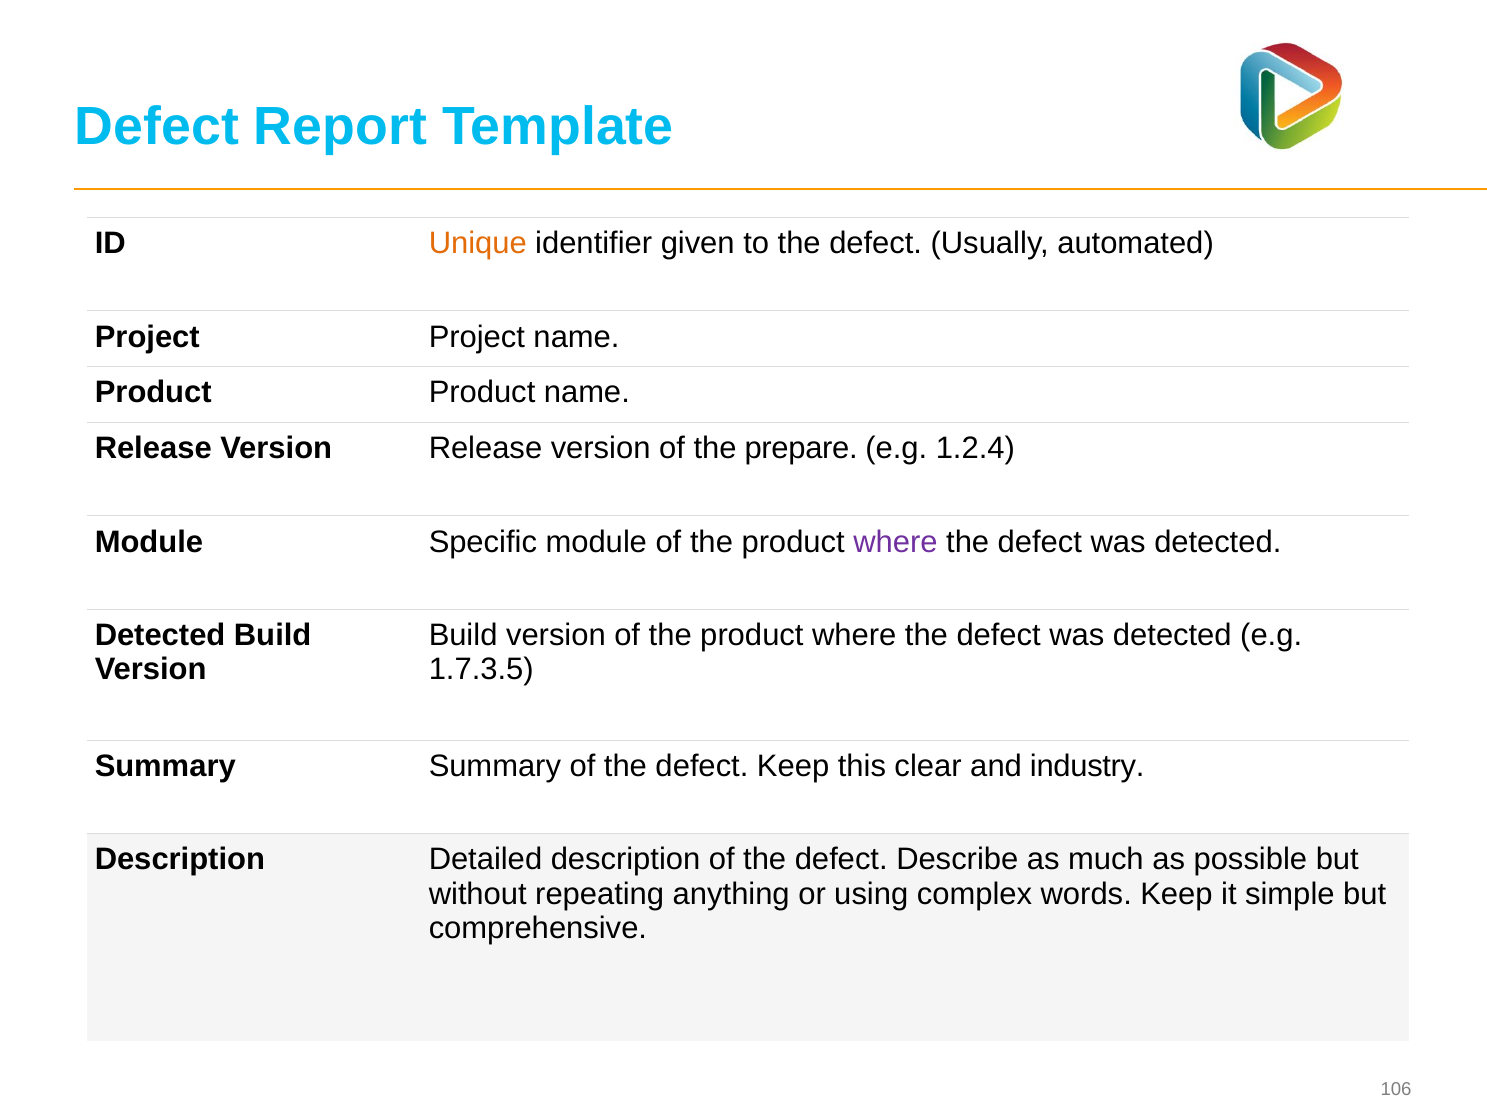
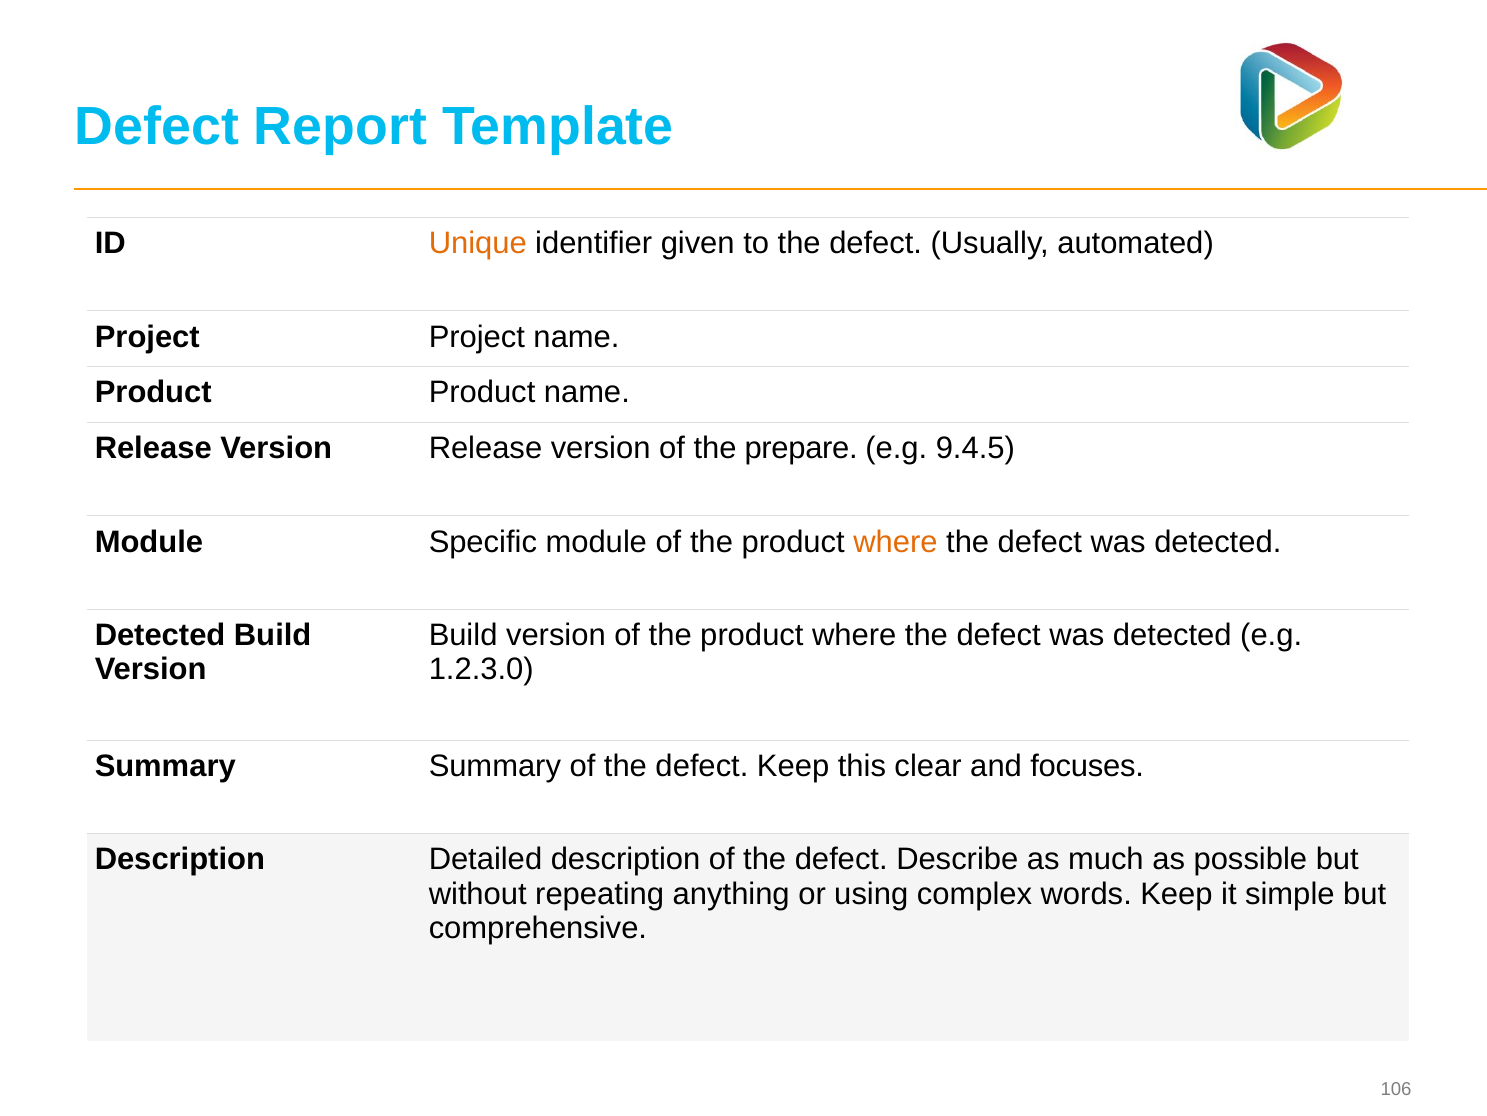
1.2.4: 1.2.4 -> 9.4.5
where at (895, 541) colour: purple -> orange
1.7.3.5: 1.7.3.5 -> 1.2.3.0
industry: industry -> focuses
